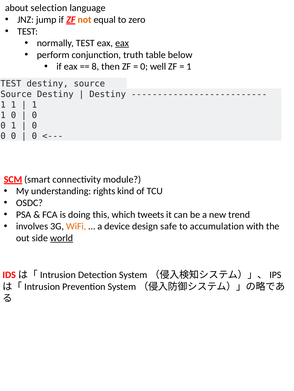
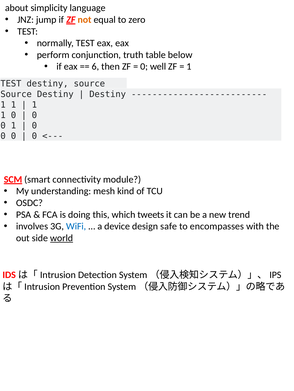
selection: selection -> simplicity
eax at (122, 43) underline: present -> none
8: 8 -> 6
rights: rights -> mesh
WiFi colour: orange -> blue
accumulation: accumulation -> encompasses
